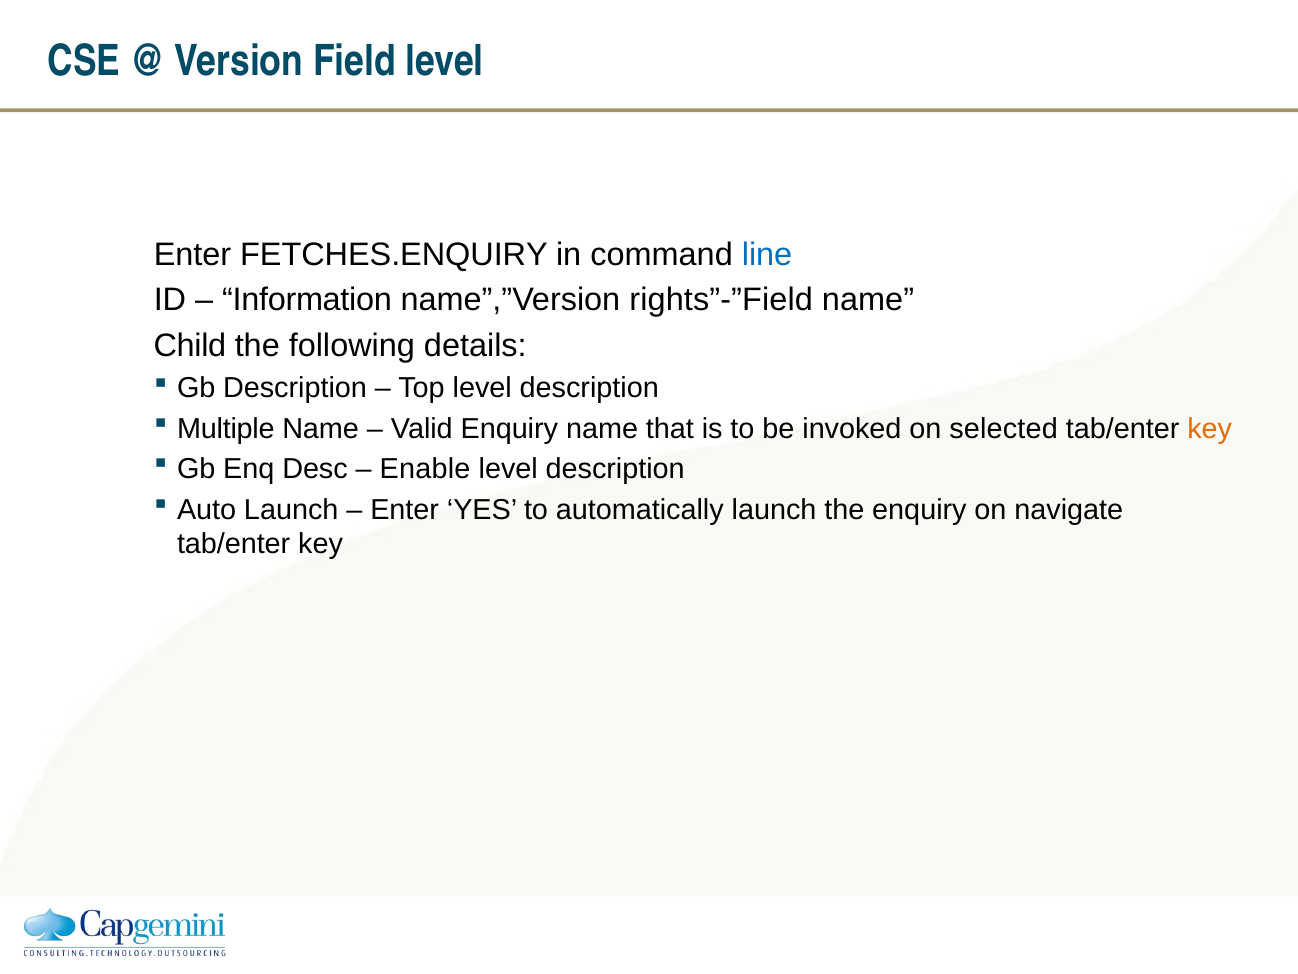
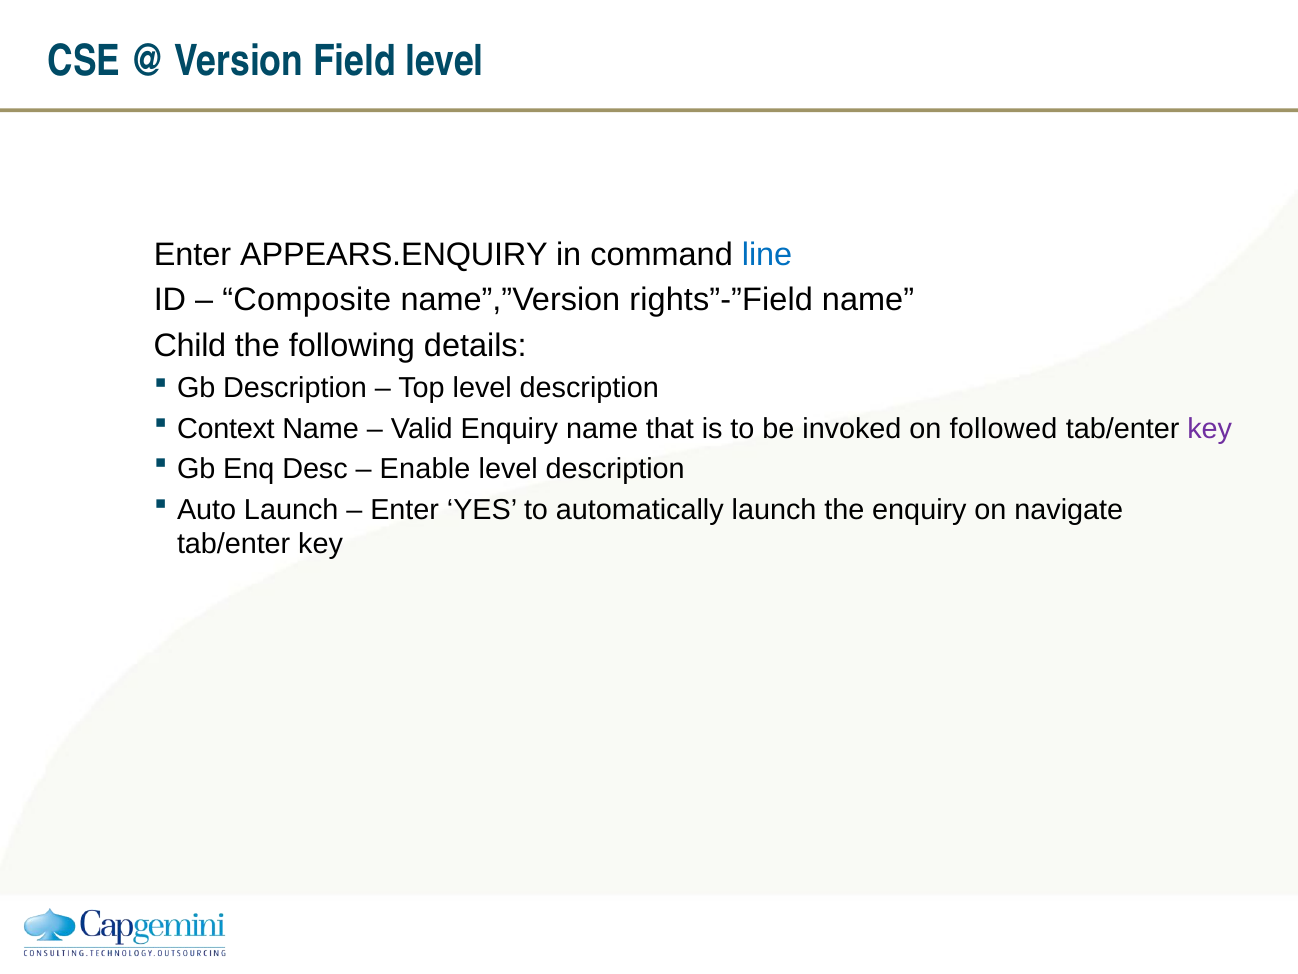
FETCHES.ENQUIRY: FETCHES.ENQUIRY -> APPEARS.ENQUIRY
Information: Information -> Composite
Multiple: Multiple -> Context
selected: selected -> followed
key at (1210, 428) colour: orange -> purple
